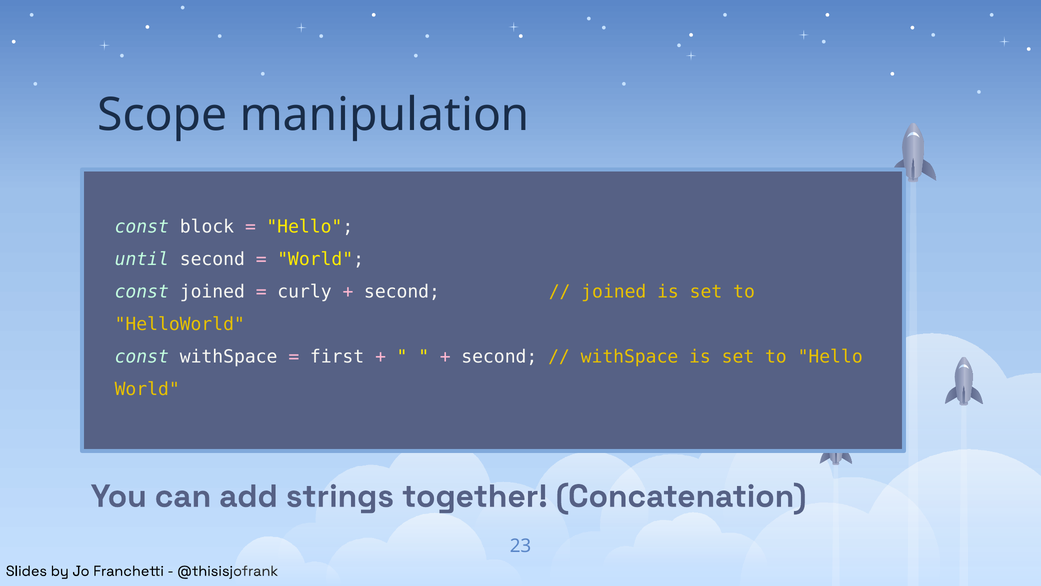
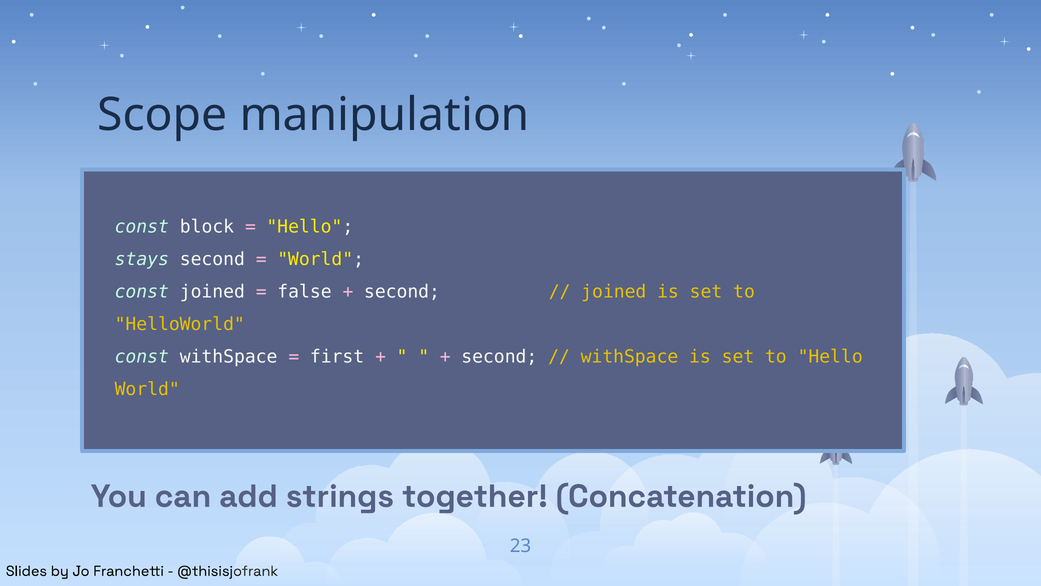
until: until -> stays
curly: curly -> false
